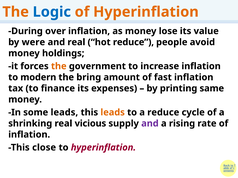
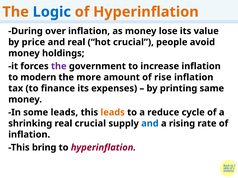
were: were -> price
hot reduce: reduce -> crucial
the at (59, 66) colour: orange -> purple
bring: bring -> more
fast: fast -> rise
real vicious: vicious -> crucial
and at (150, 124) colour: purple -> blue
close: close -> bring
